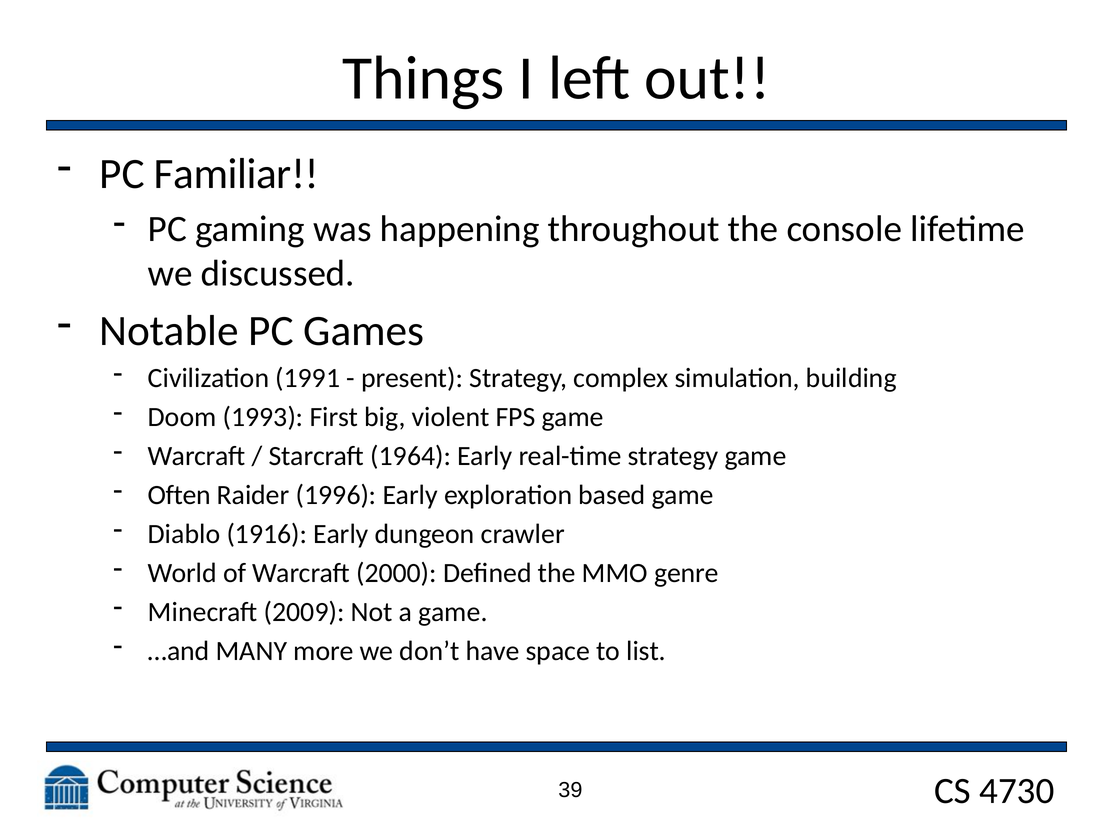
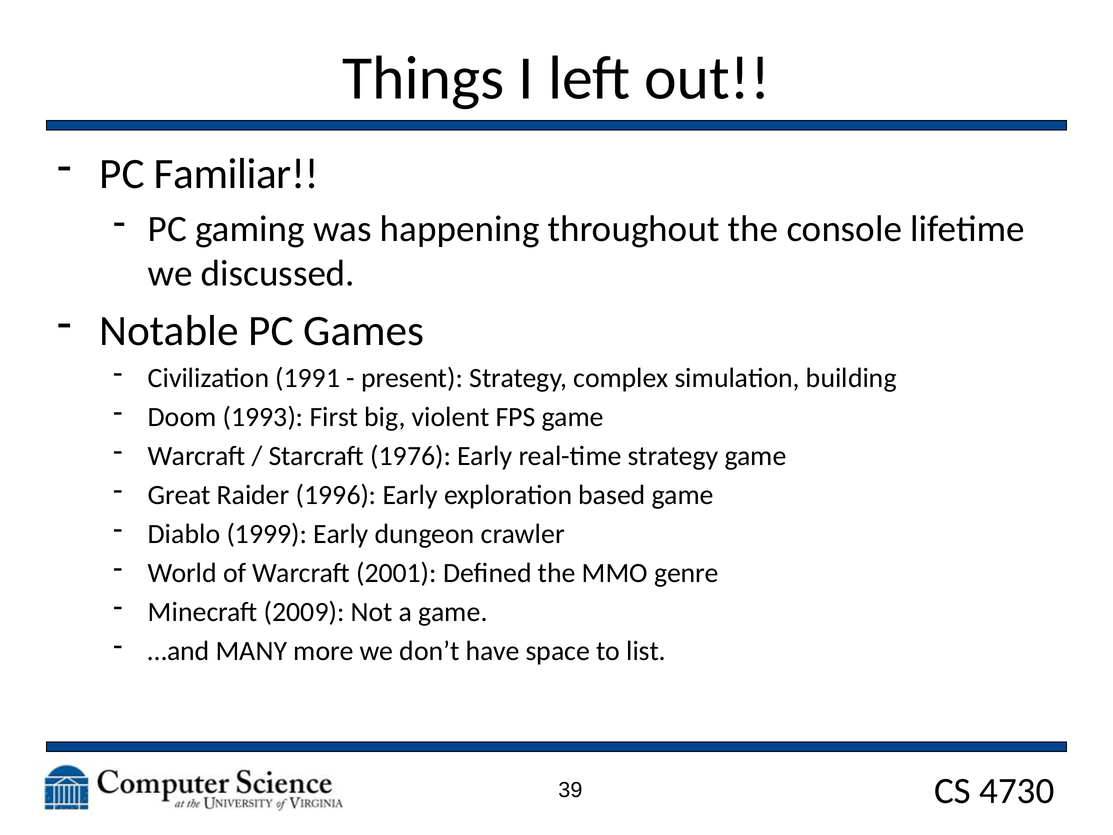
1964: 1964 -> 1976
Often: Often -> Great
1916: 1916 -> 1999
2000: 2000 -> 2001
